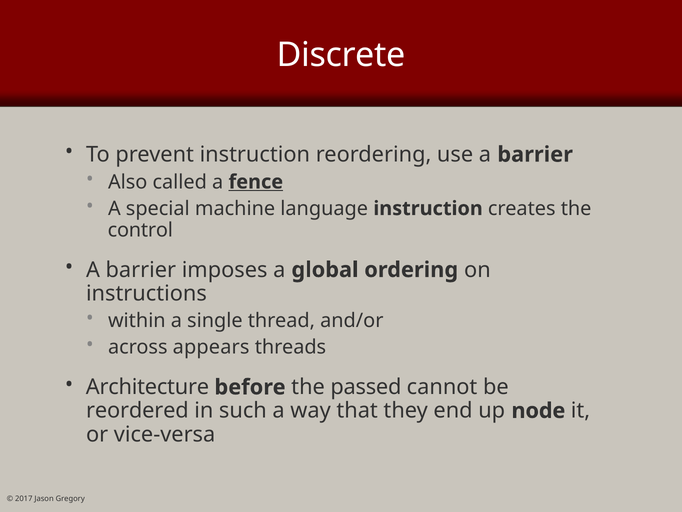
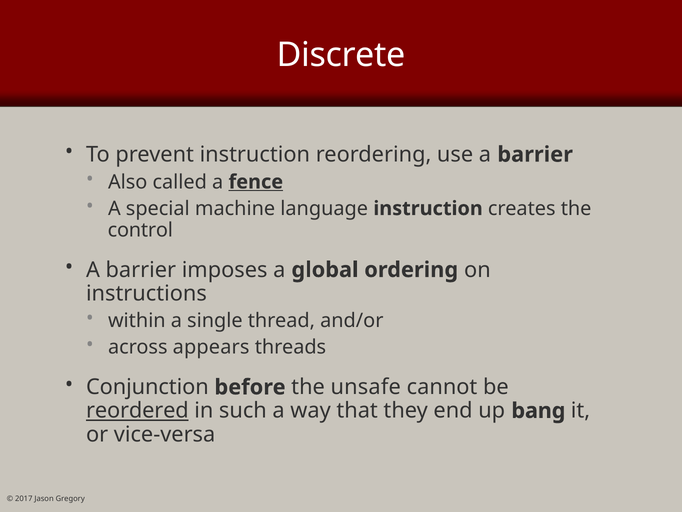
Architecture: Architecture -> Conjunction
passed: passed -> unsafe
reordered underline: none -> present
node: node -> bang
